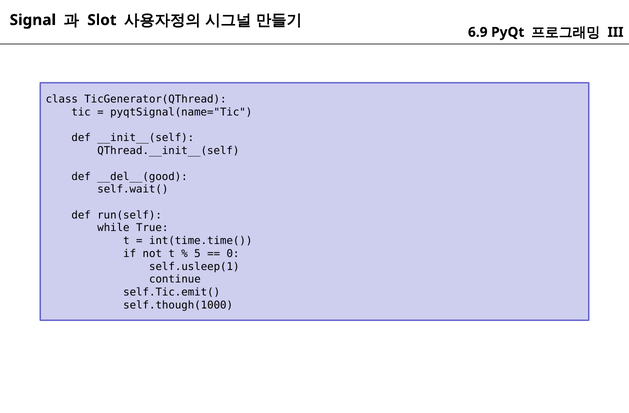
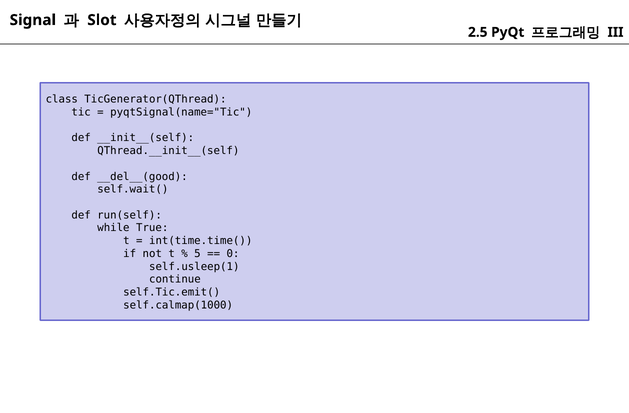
6.9: 6.9 -> 2.5
self.though(1000: self.though(1000 -> self.calmap(1000
